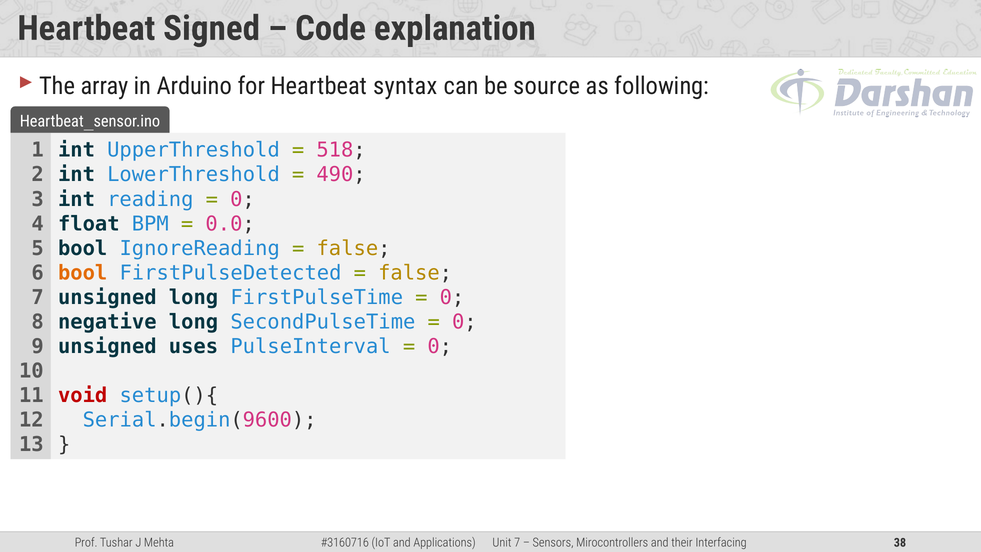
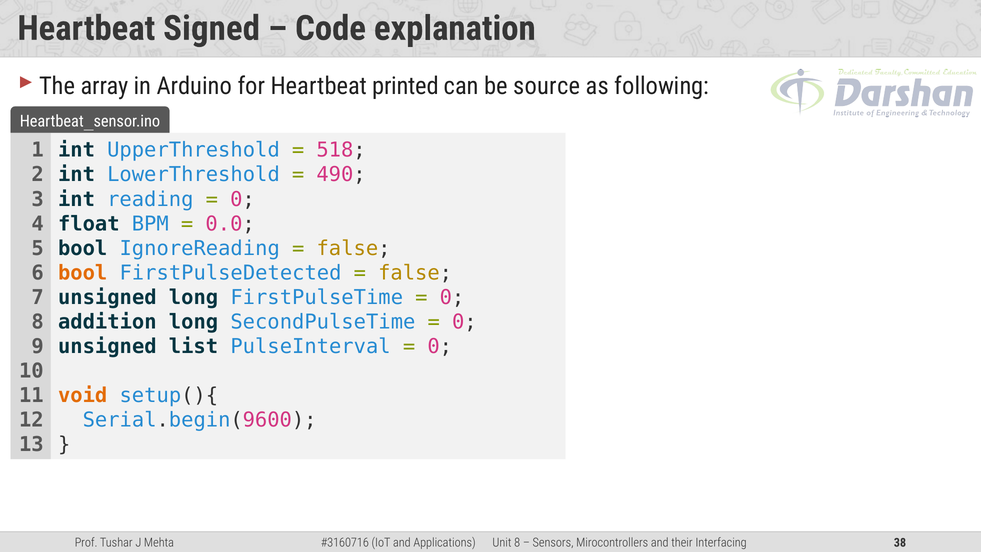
syntax: syntax -> printed
negative: negative -> addition
uses: uses -> list
void colour: red -> orange
7 at (517, 542): 7 -> 8
